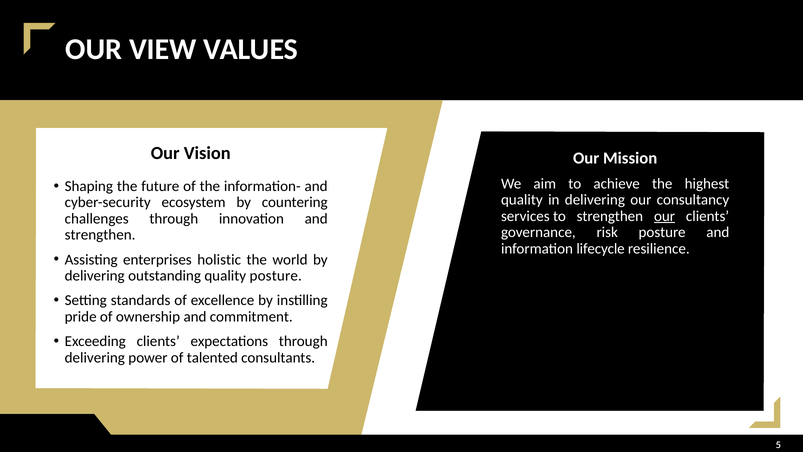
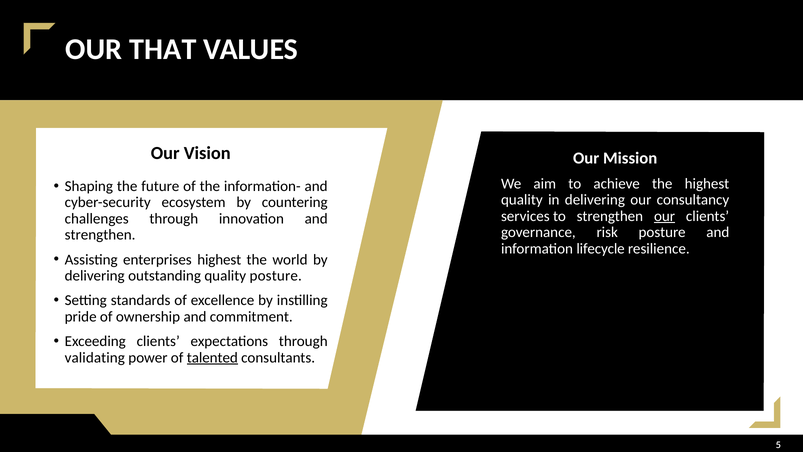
VIEW: VIEW -> THAT
enterprises holistic: holistic -> highest
delivering at (95, 357): delivering -> validating
talented underline: none -> present
